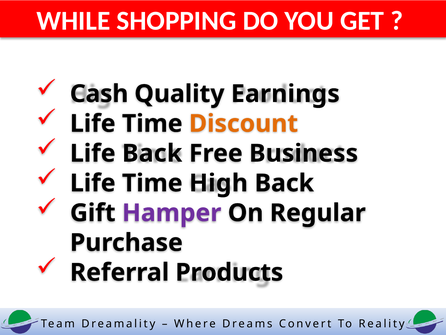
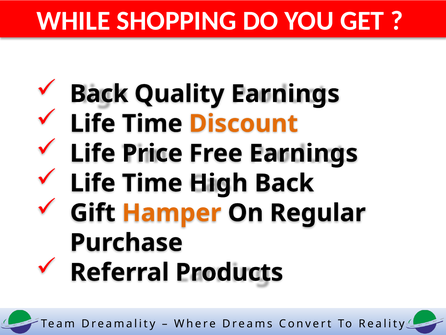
Cash at (99, 94): Cash -> Back
Life Back: Back -> Price
Free Business: Business -> Earnings
Hamper colour: purple -> orange
